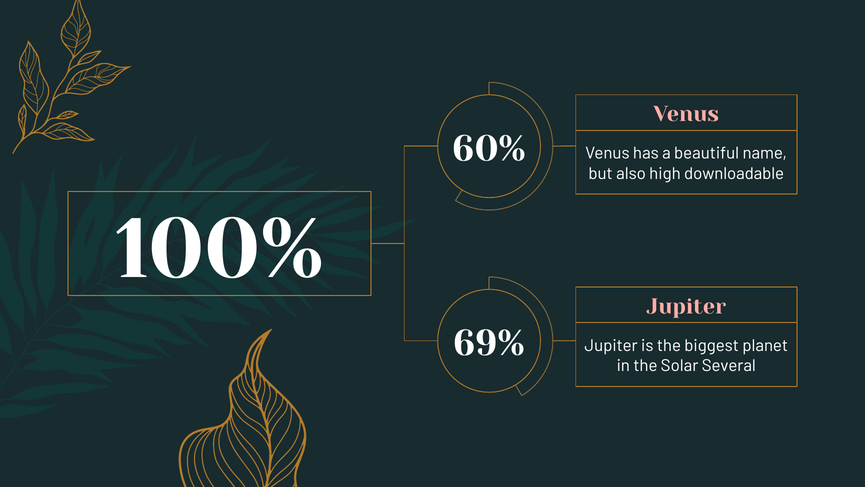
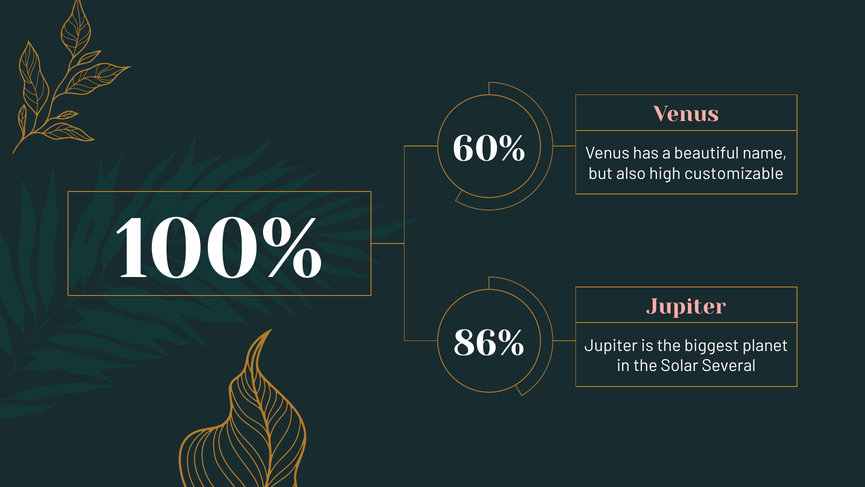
downloadable: downloadable -> customizable
69%: 69% -> 86%
